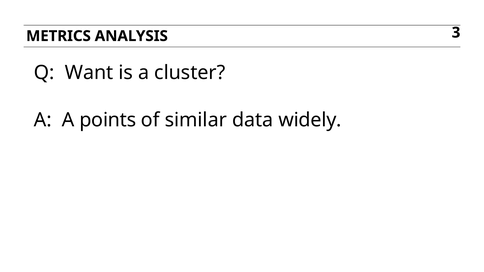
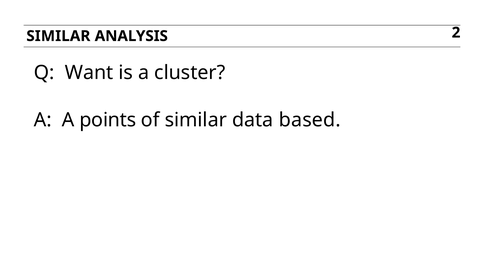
METRICS at (58, 36): METRICS -> SIMILAR
3: 3 -> 2
widely: widely -> based
